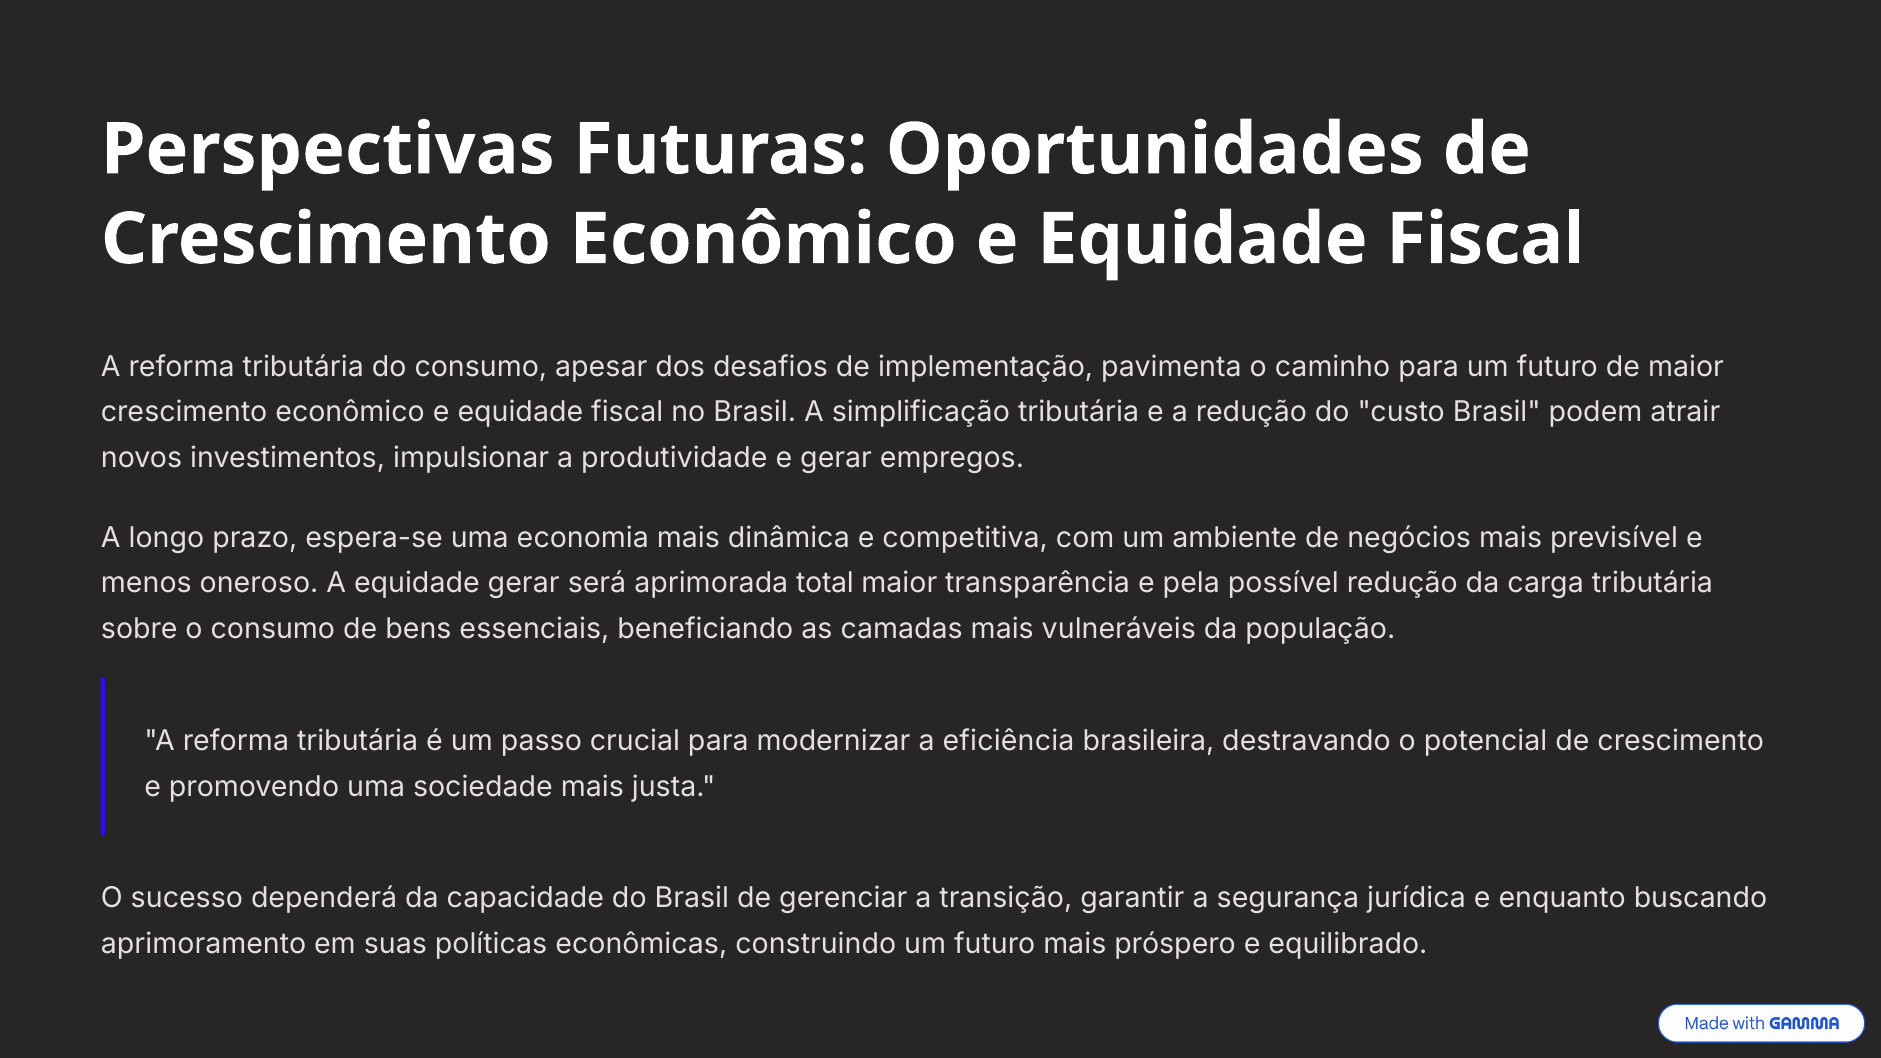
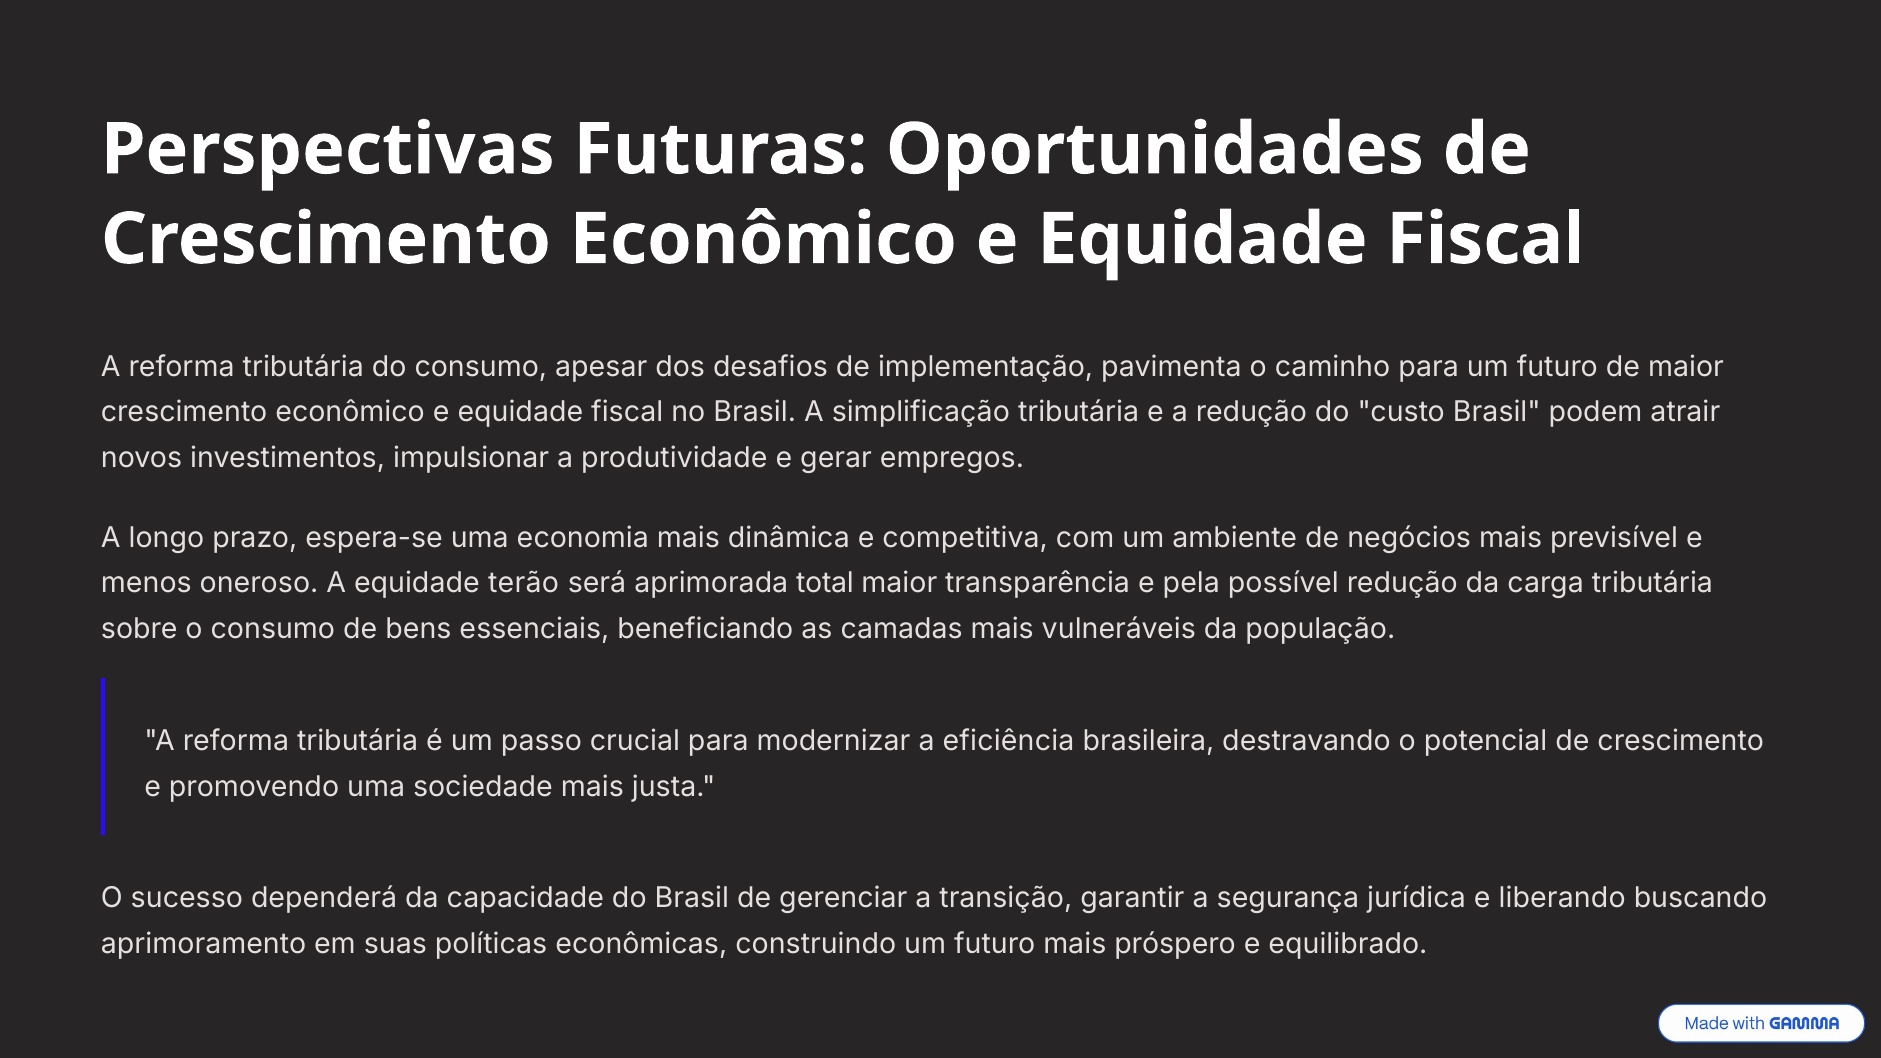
equidade gerar: gerar -> terão
enquanto: enquanto -> liberando
